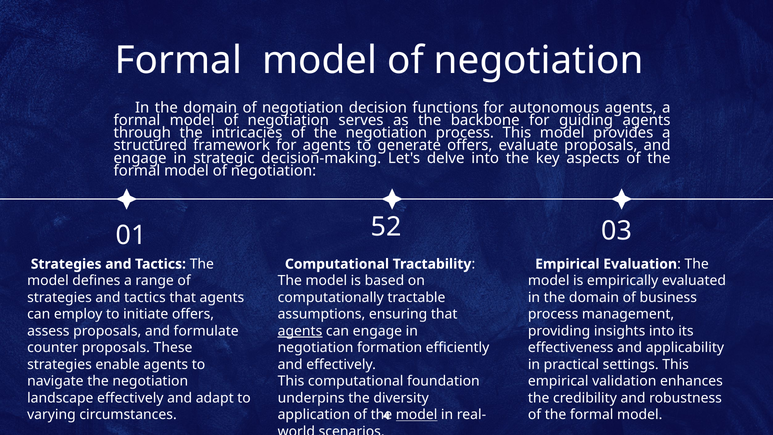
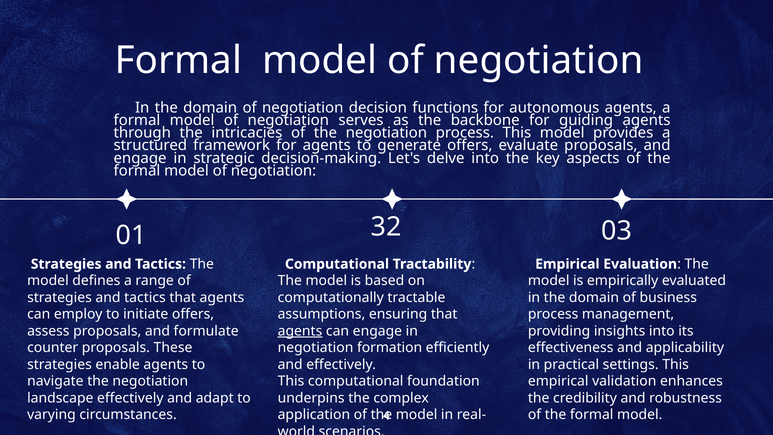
52: 52 -> 32
diversity: diversity -> complex
model at (417, 415) underline: present -> none
